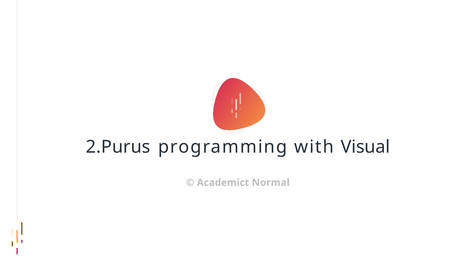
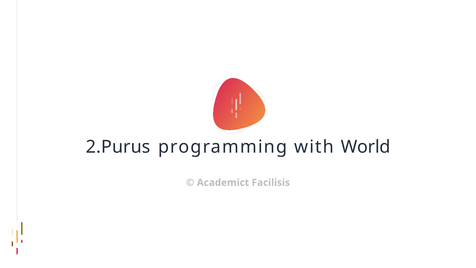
Visual: Visual -> World
Normal: Normal -> Facilisis
